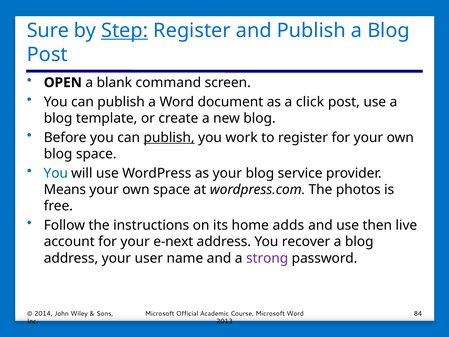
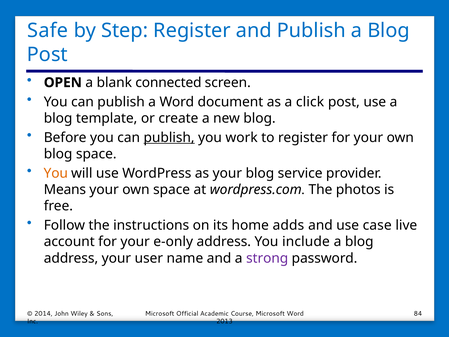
Sure: Sure -> Safe
Step underline: present -> none
command: command -> connected
You at (56, 173) colour: blue -> orange
then: then -> case
e-next: e-next -> e-only
recover: recover -> include
